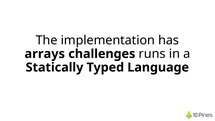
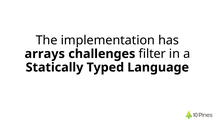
runs: runs -> filter
